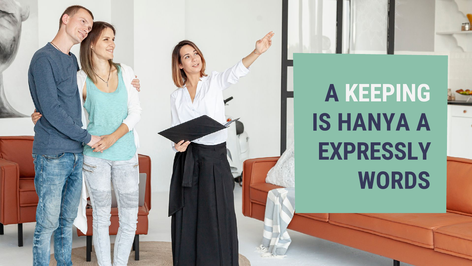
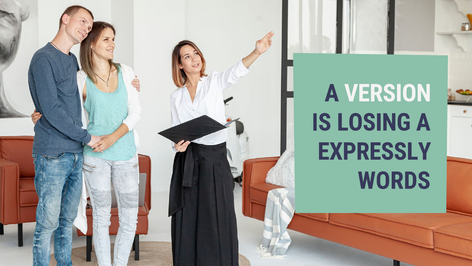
KEEPING: KEEPING -> VERSION
HANYA: HANYA -> LOSING
